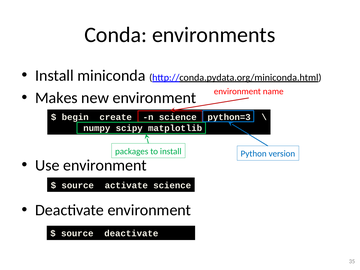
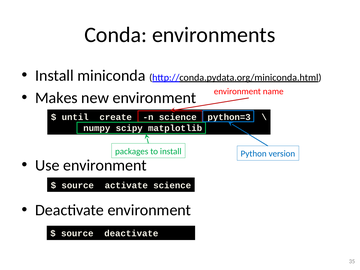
begin: begin -> until
